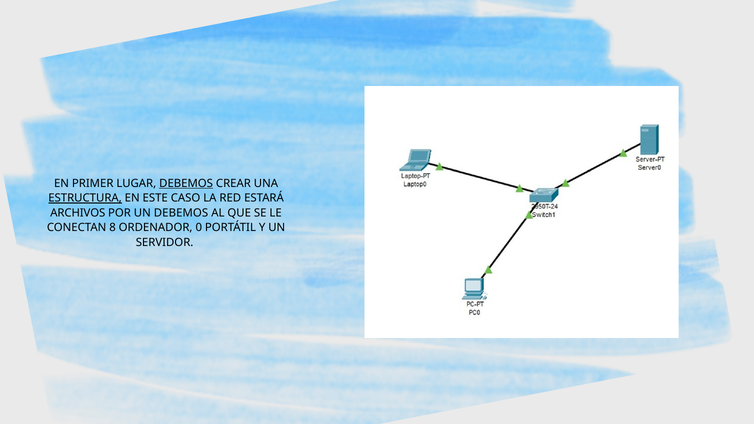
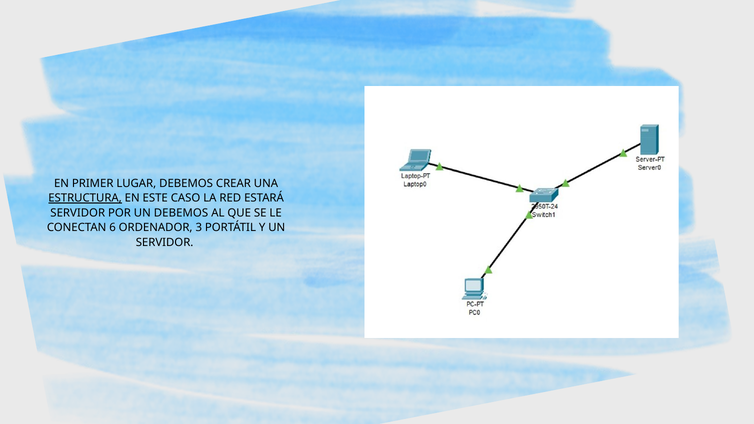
DEBEMOS at (186, 183) underline: present -> none
ARCHIVOS at (78, 213): ARCHIVOS -> SERVIDOR
8: 8 -> 6
0: 0 -> 3
